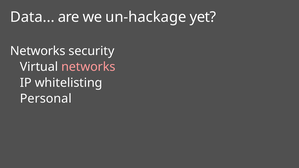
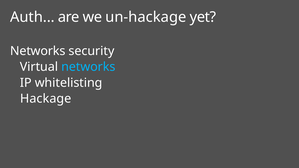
Data: Data -> Auth
networks at (88, 67) colour: pink -> light blue
Personal: Personal -> Hackage
